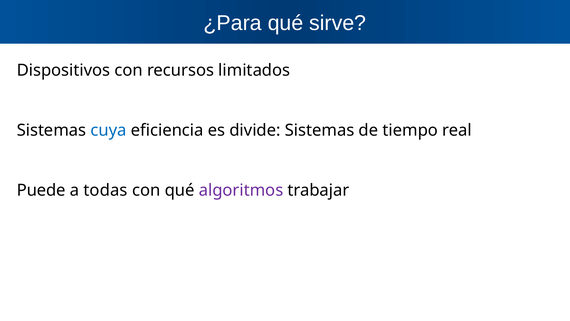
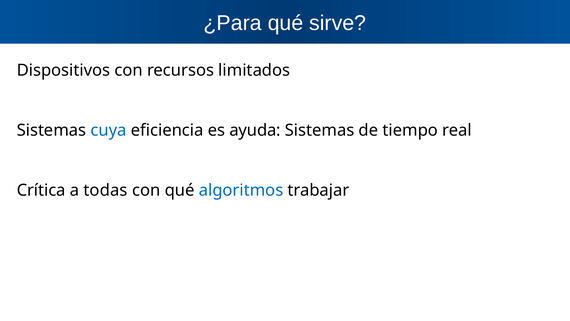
divide: divide -> ayuda
Puede: Puede -> Crítica
algoritmos colour: purple -> blue
